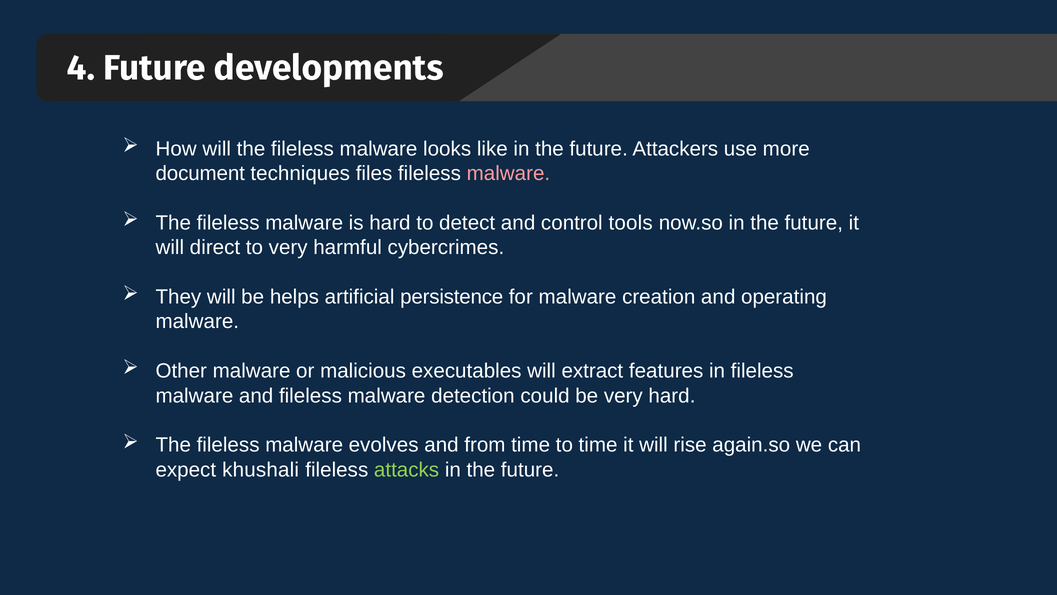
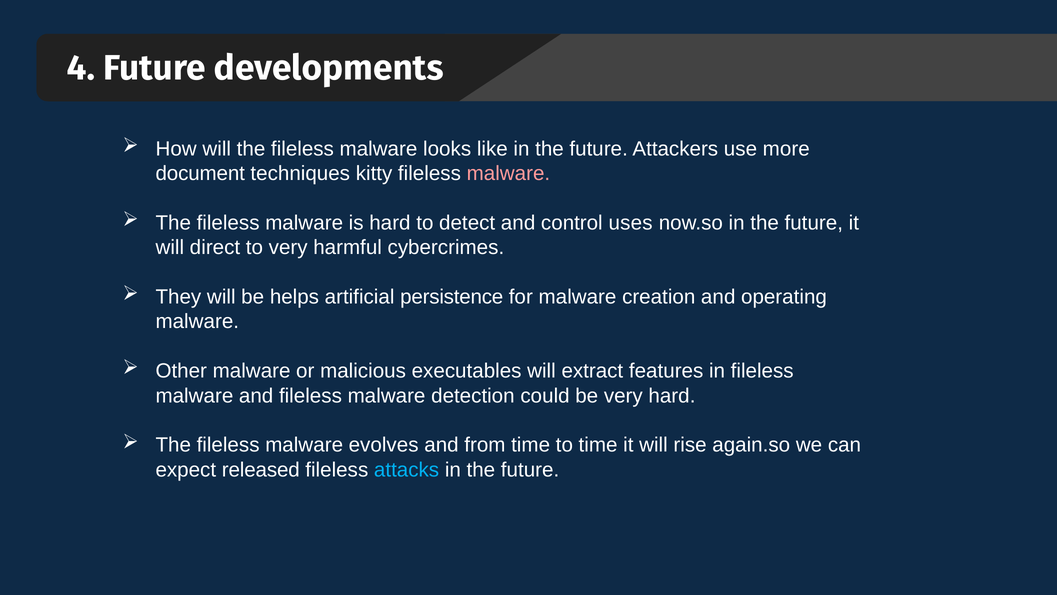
files: files -> kitty
tools: tools -> uses
khushali: khushali -> released
attacks colour: light green -> light blue
